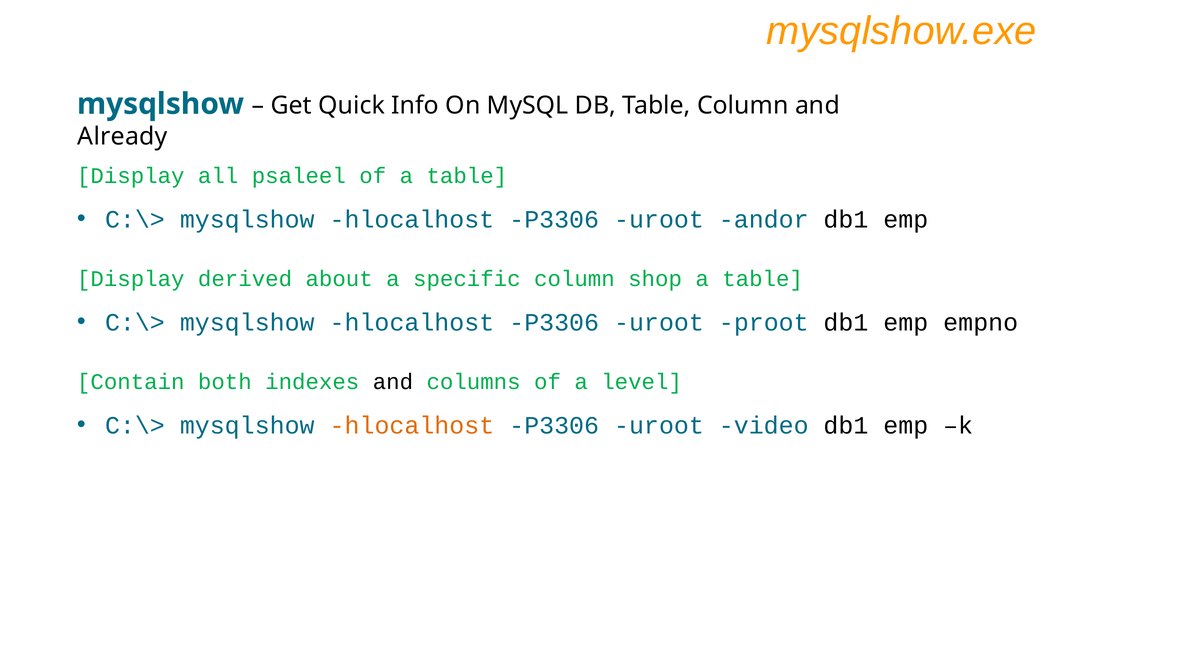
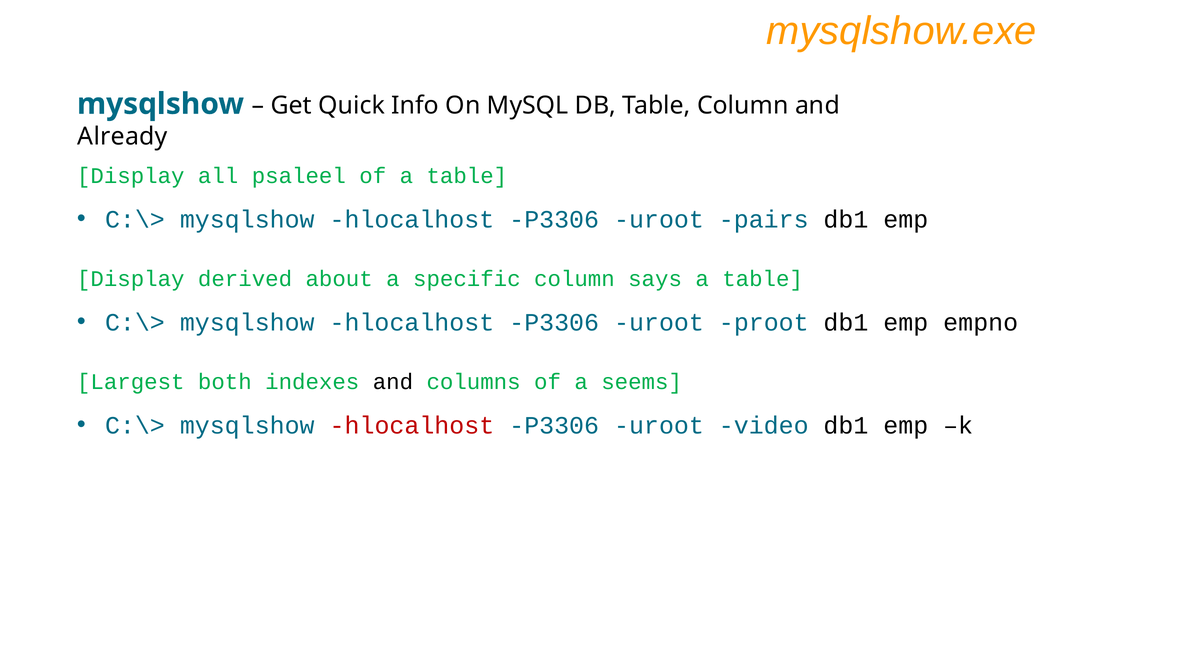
andor: andor -> pairs
shop: shop -> says
Contain: Contain -> Largest
level: level -> seems
hlocalhost at (412, 425) colour: orange -> red
